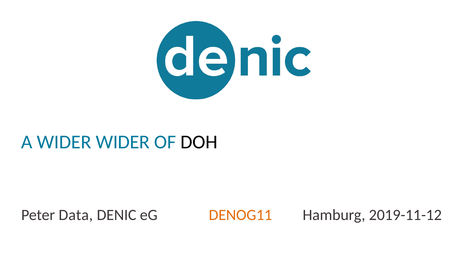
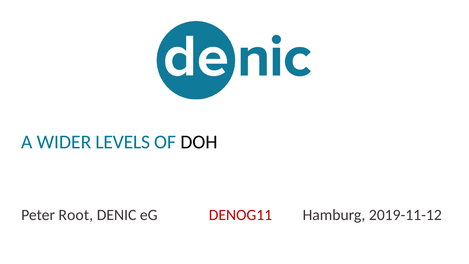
WIDER WIDER: WIDER -> LEVELS
Data: Data -> Root
DENOG11 colour: orange -> red
